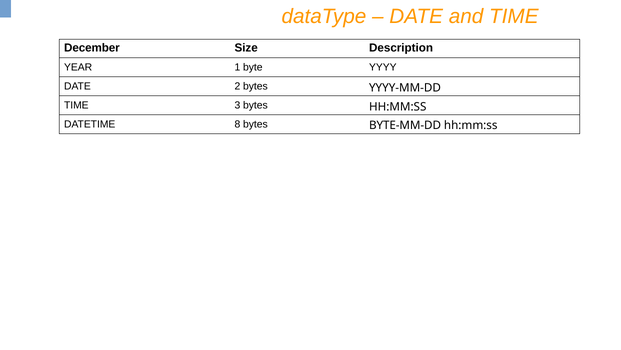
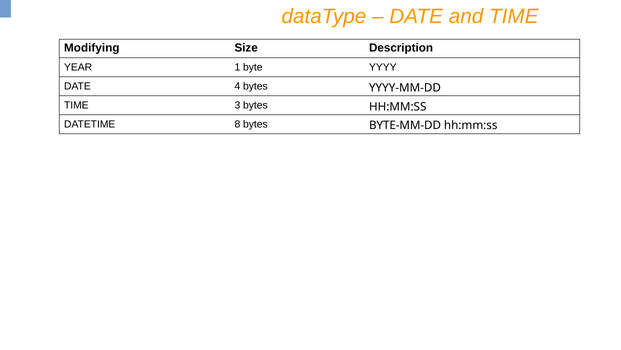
December: December -> Modifying
2: 2 -> 4
